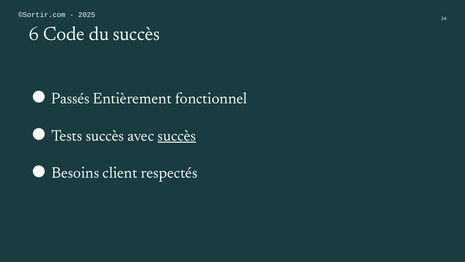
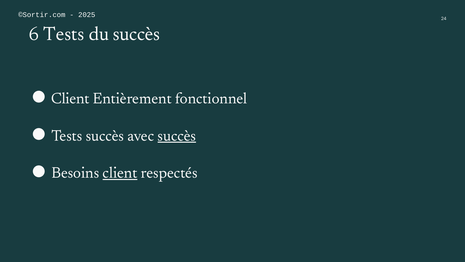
6 Code: Code -> Tests
Passés at (70, 98): Passés -> Client
client at (120, 173) underline: none -> present
